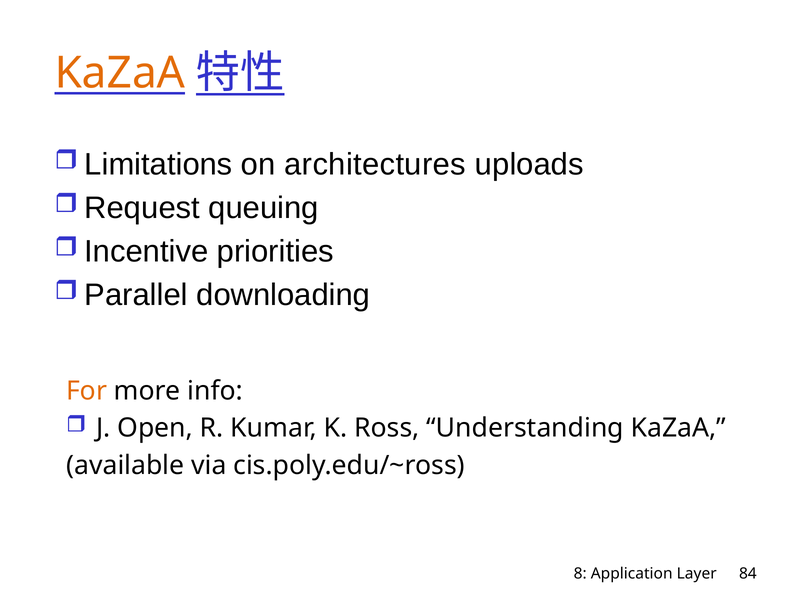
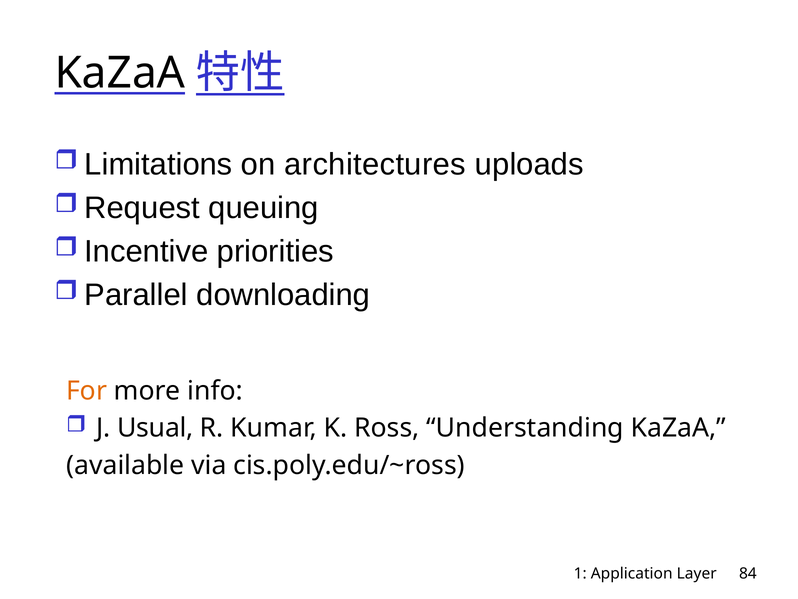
KaZaA at (120, 73) colour: orange -> black
Open: Open -> Usual
8: 8 -> 1
